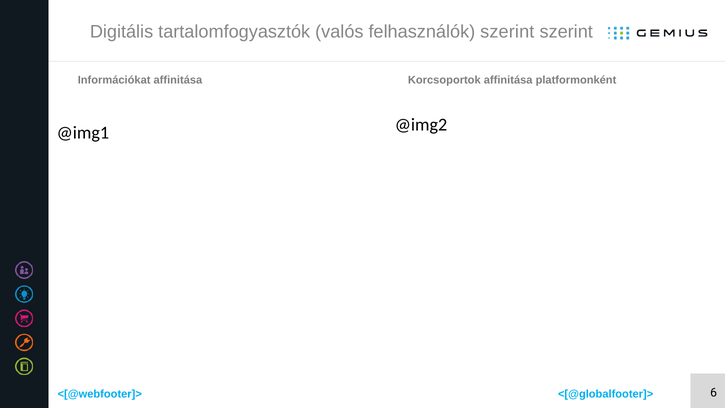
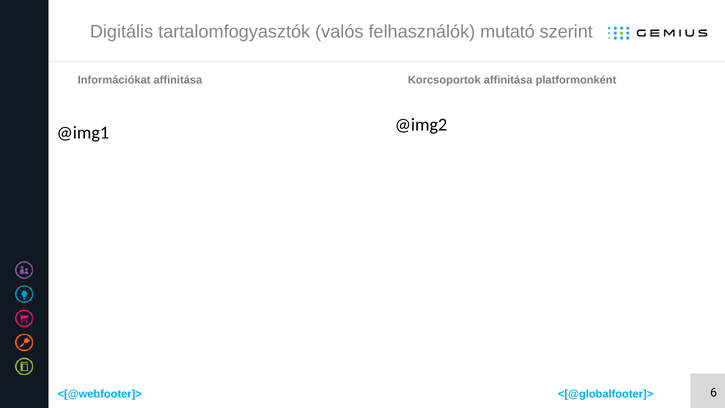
felhasználók szerint: szerint -> mutató
